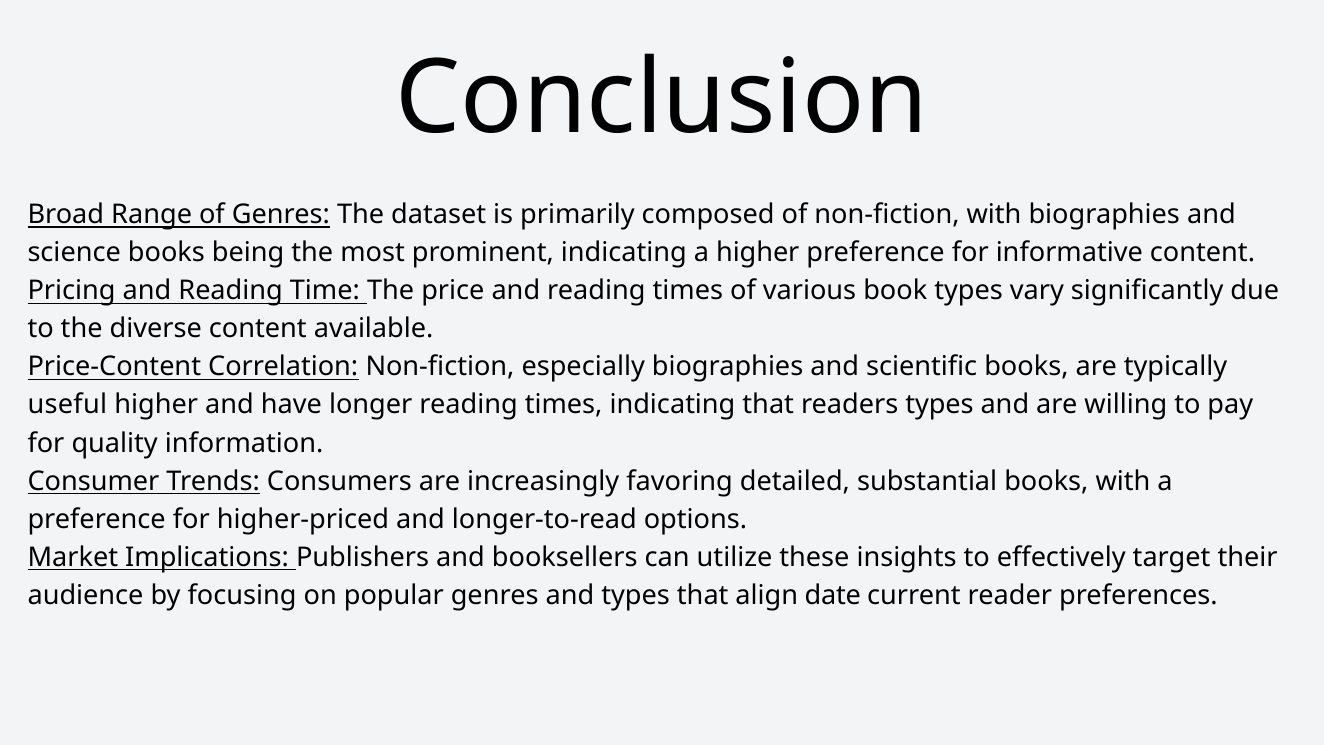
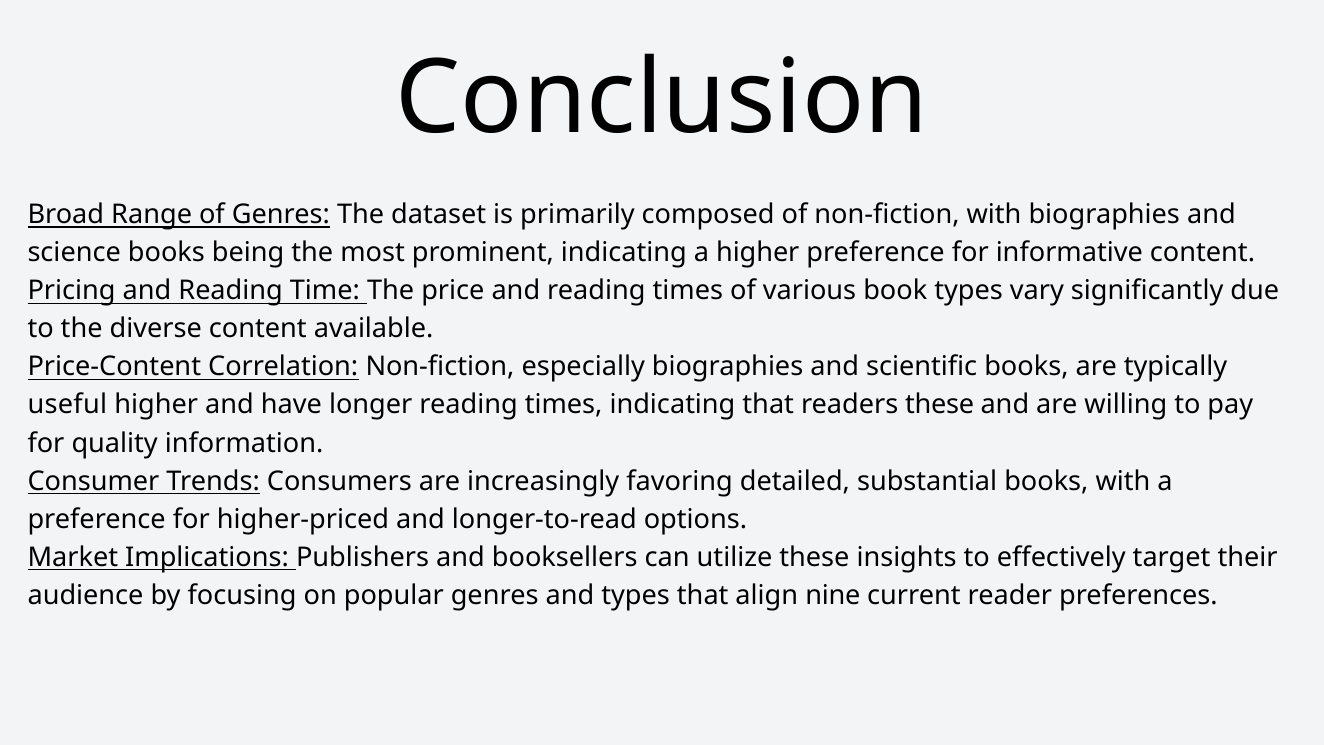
readers types: types -> these
date: date -> nine
